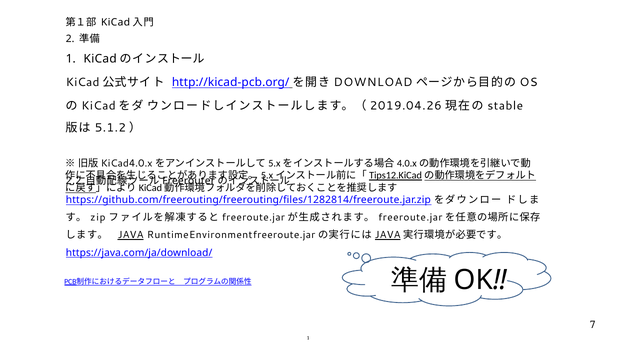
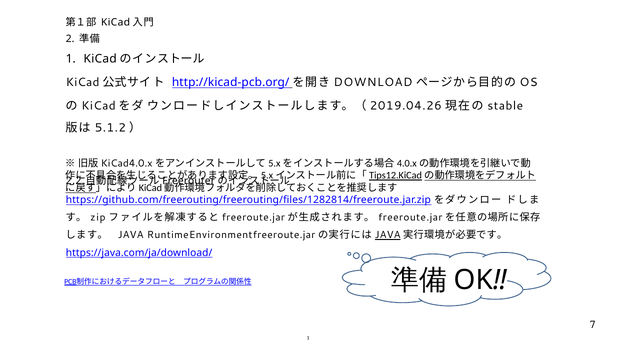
JAVA at (131, 235) underline: present -> none
